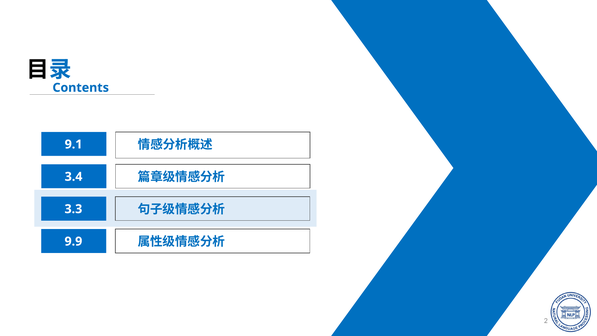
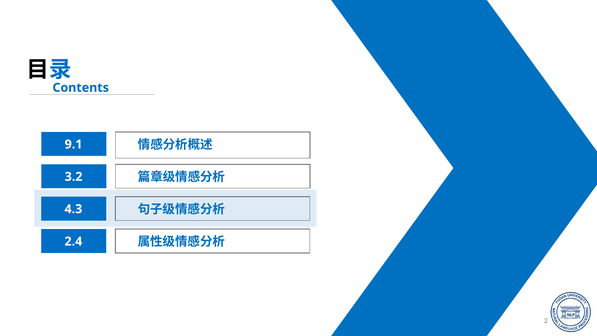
3.4: 3.4 -> 3.2
3.3: 3.3 -> 4.3
9.9: 9.9 -> 2.4
